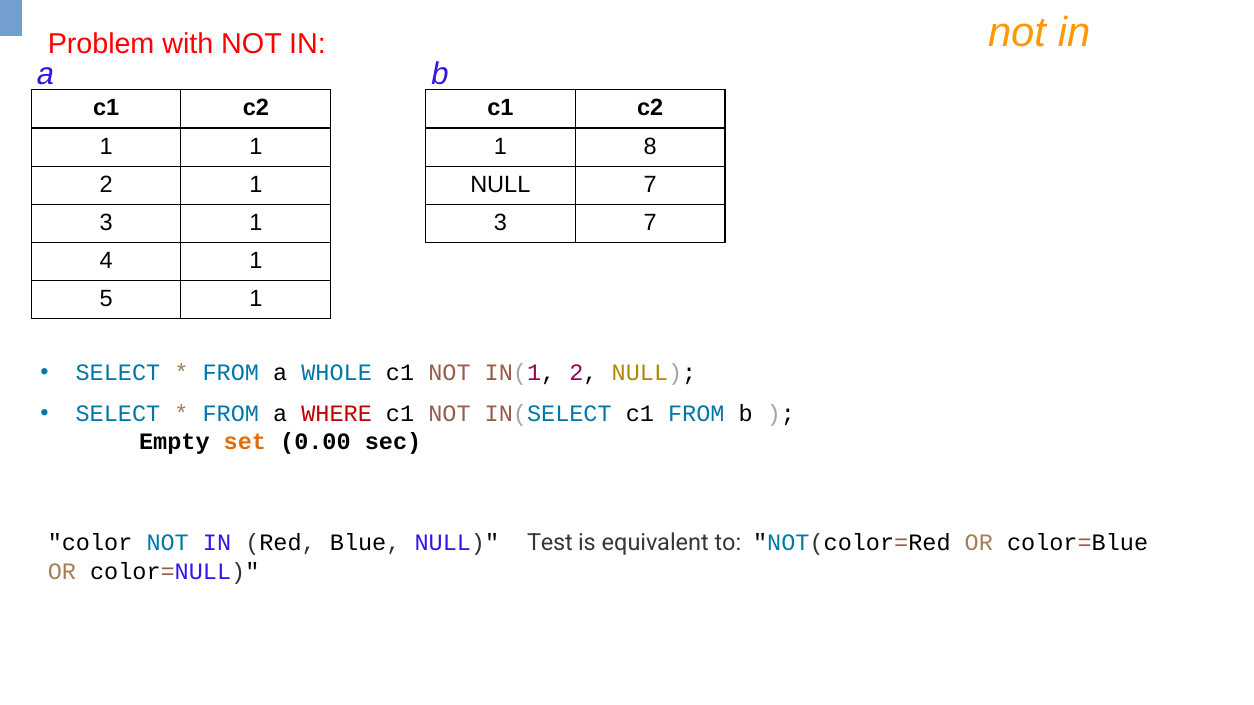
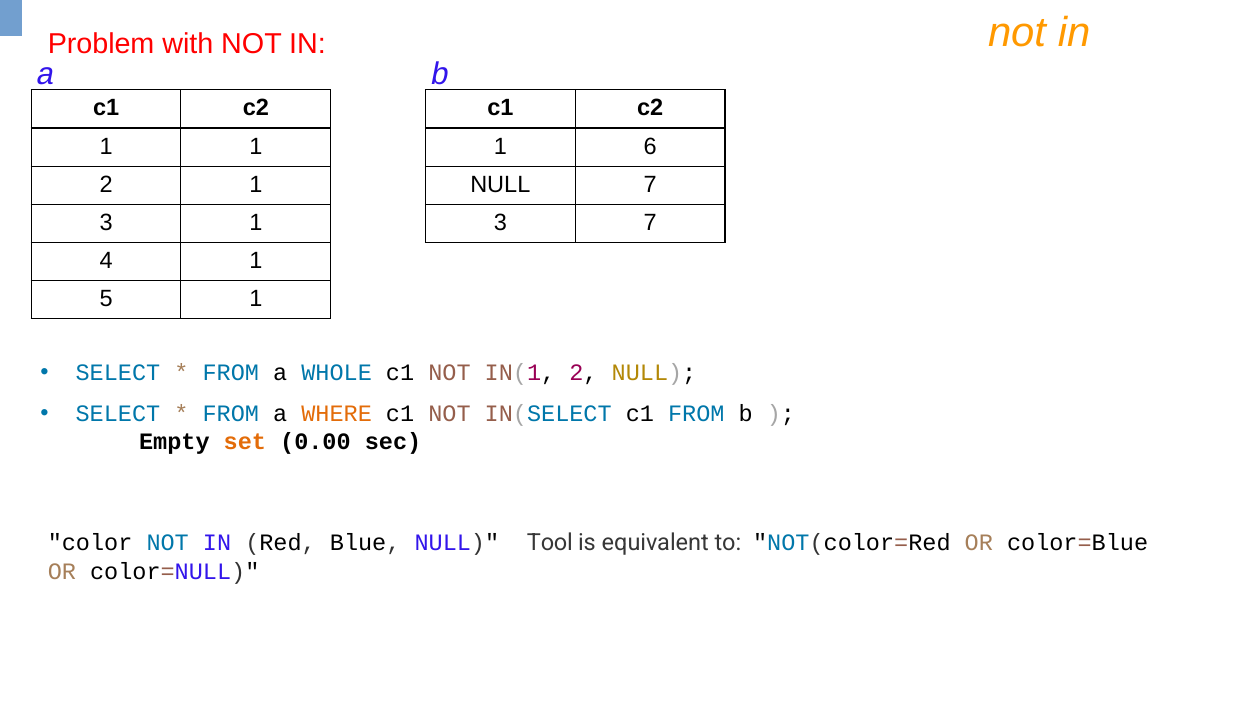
8: 8 -> 6
WHERE colour: red -> orange
Test: Test -> Tool
